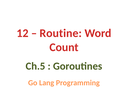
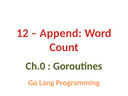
Routine: Routine -> Append
Ch.5: Ch.5 -> Ch.0
